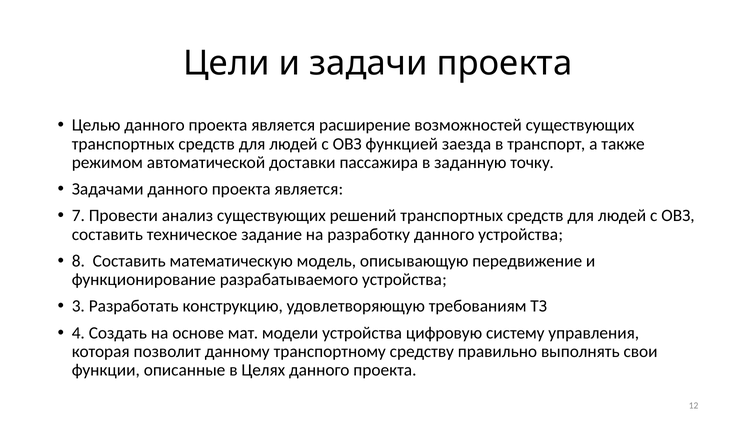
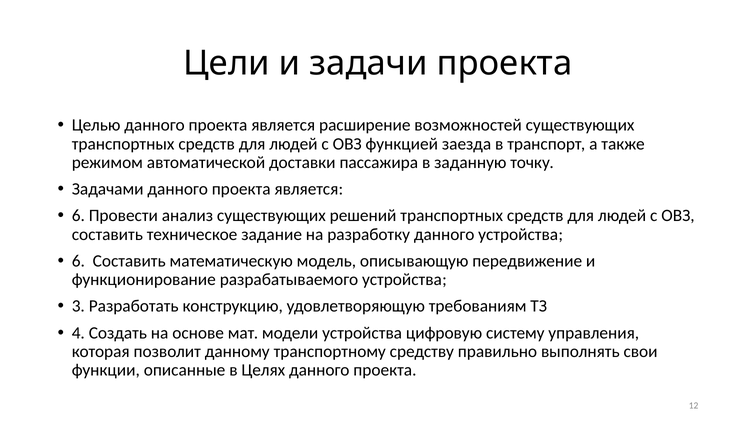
7 at (78, 216): 7 -> 6
8 at (78, 261): 8 -> 6
